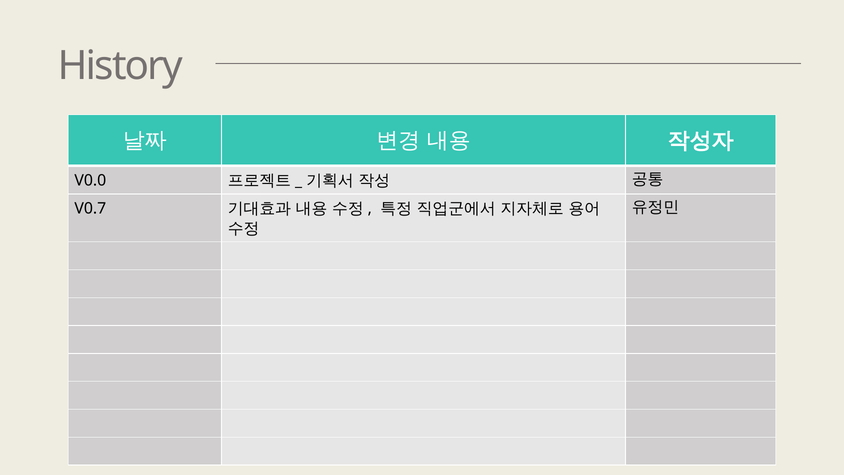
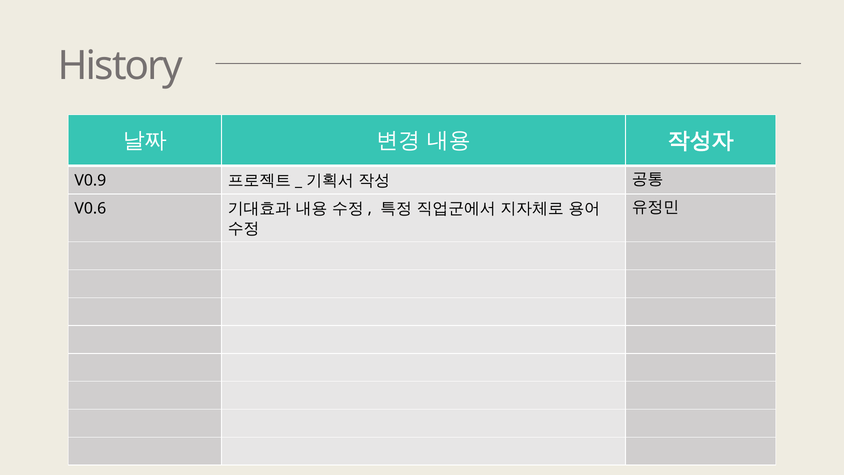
V0.0: V0.0 -> V0.9
V0.7: V0.7 -> V0.6
